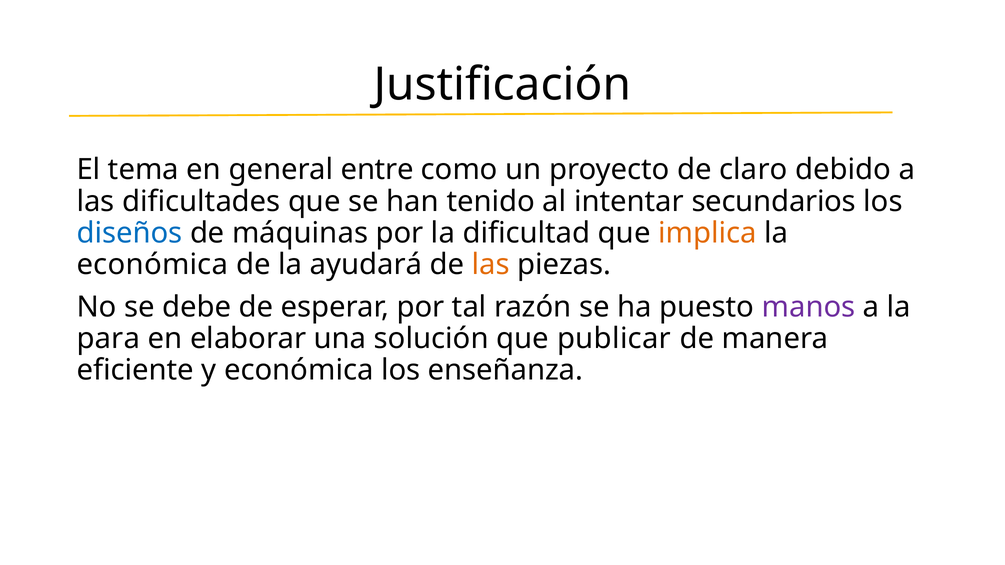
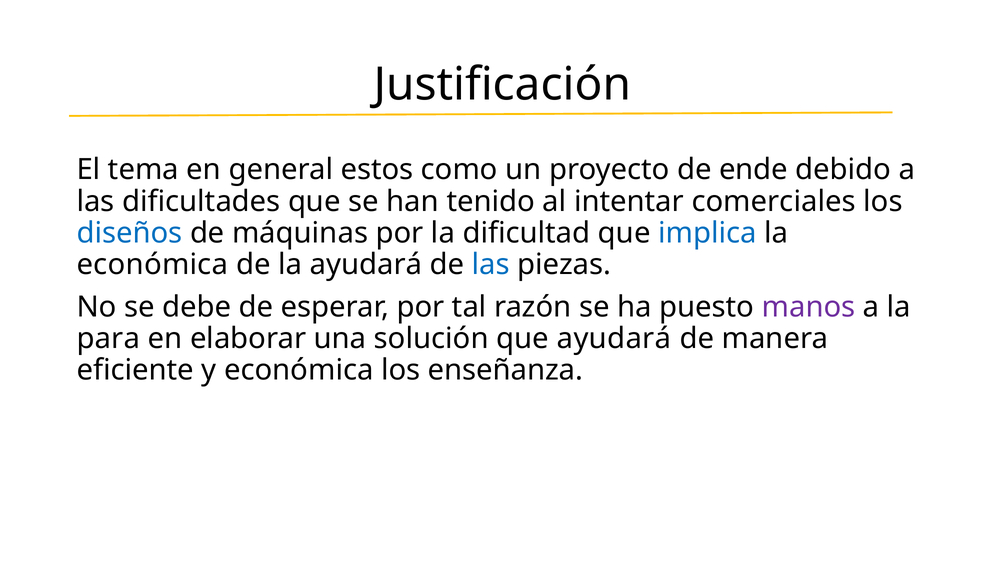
entre: entre -> estos
claro: claro -> ende
secundarios: secundarios -> comerciales
implica colour: orange -> blue
las at (491, 265) colour: orange -> blue
que publicar: publicar -> ayudará
